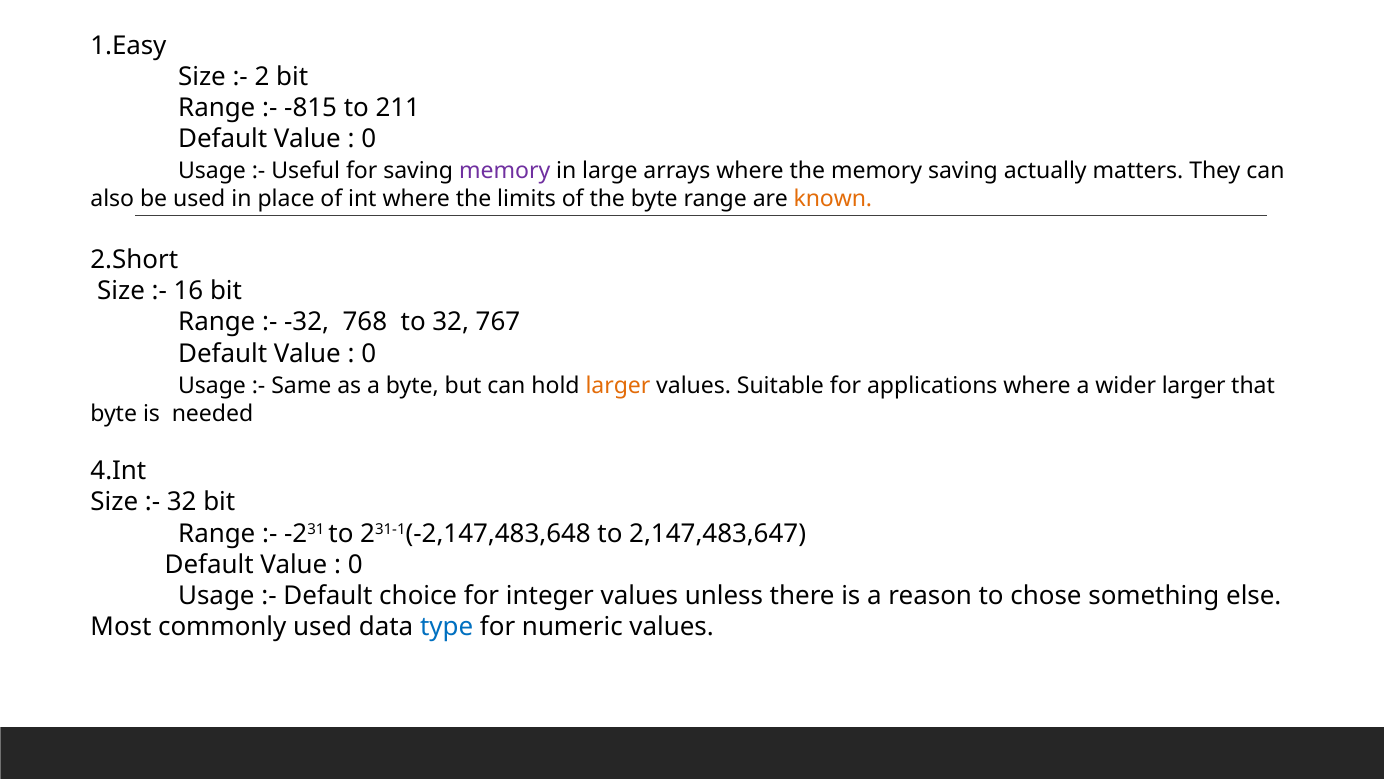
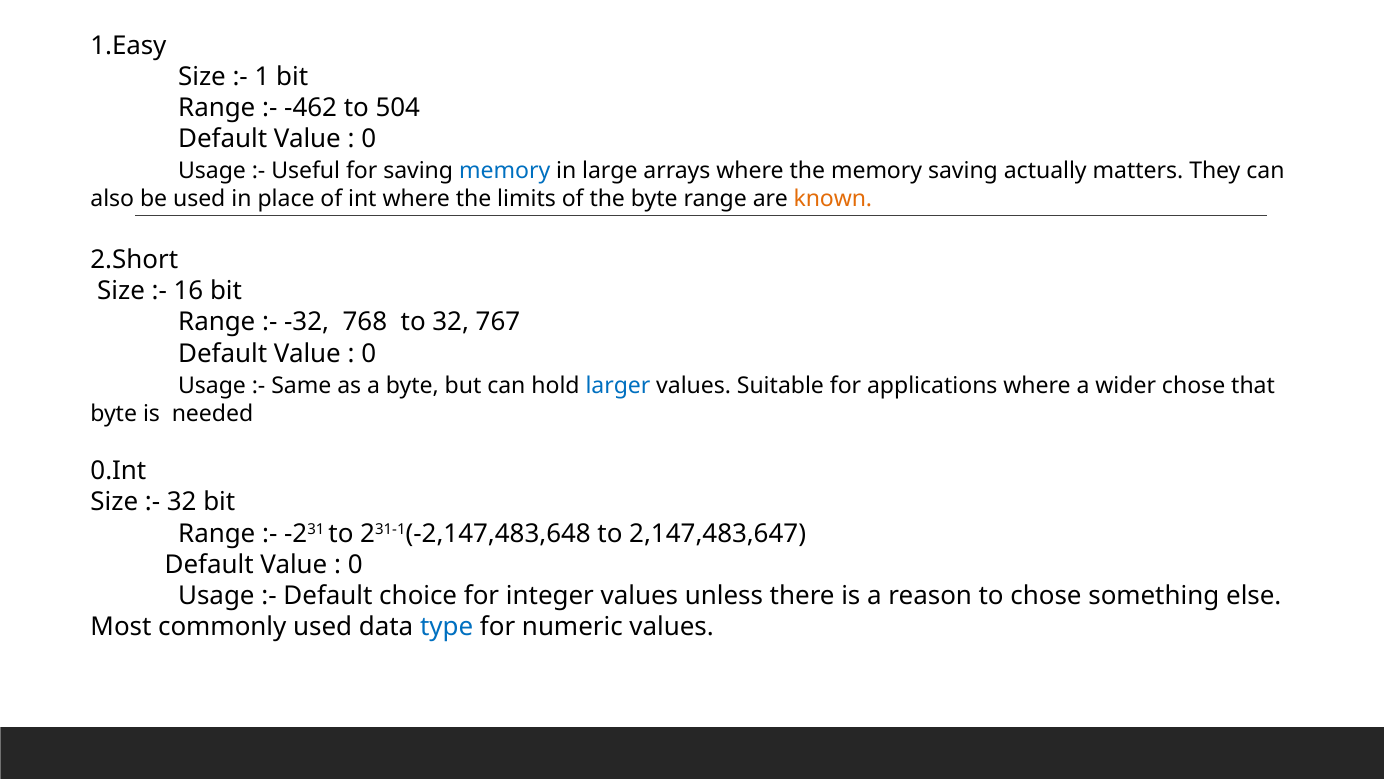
2: 2 -> 1
-815: -815 -> -462
211: 211 -> 504
memory at (505, 171) colour: purple -> blue
larger at (618, 385) colour: orange -> blue
wider larger: larger -> chose
4.Int: 4.Int -> 0.Int
